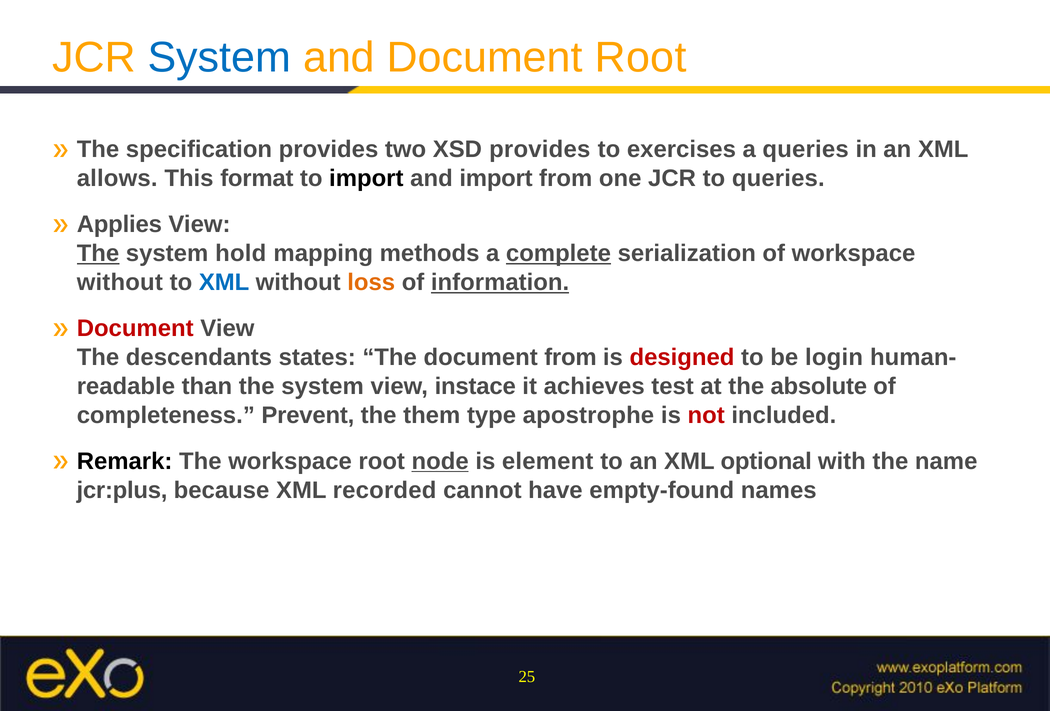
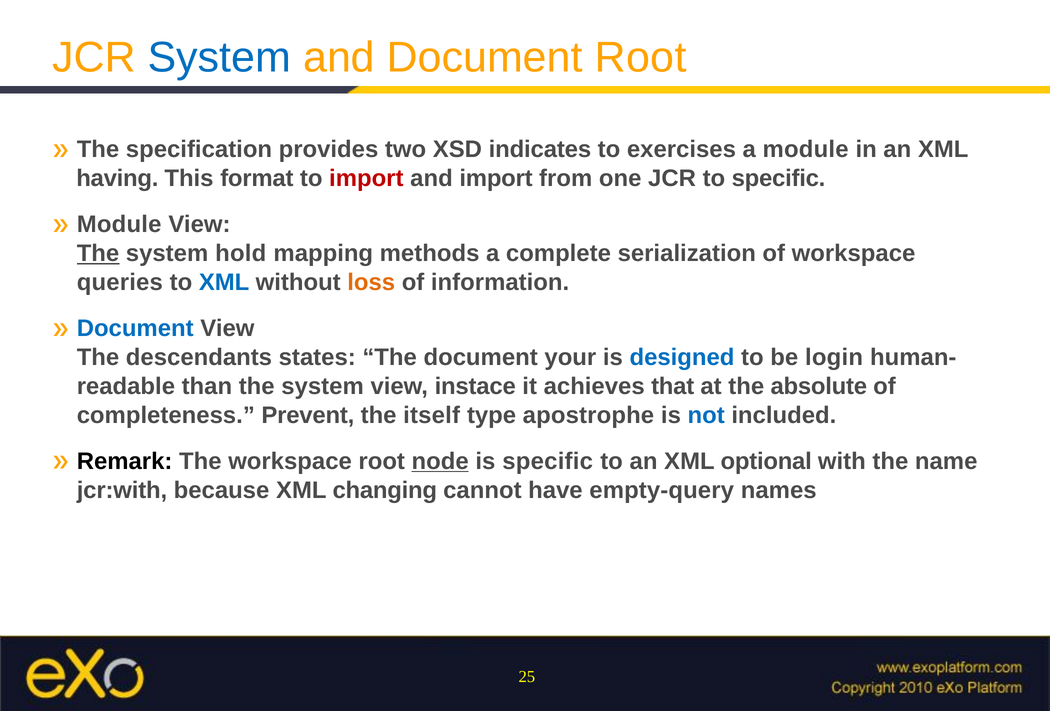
XSD provides: provides -> indicates
a queries: queries -> module
allows: allows -> having
import at (366, 179) colour: black -> red
to queries: queries -> specific
Applies at (119, 225): Applies -> Module
complete underline: present -> none
without at (120, 283): without -> queries
information underline: present -> none
Document at (135, 329) colour: red -> blue
document from: from -> your
designed colour: red -> blue
test: test -> that
them: them -> itself
not colour: red -> blue
is element: element -> specific
jcr:plus: jcr:plus -> jcr:with
recorded: recorded -> changing
empty-found: empty-found -> empty-query
